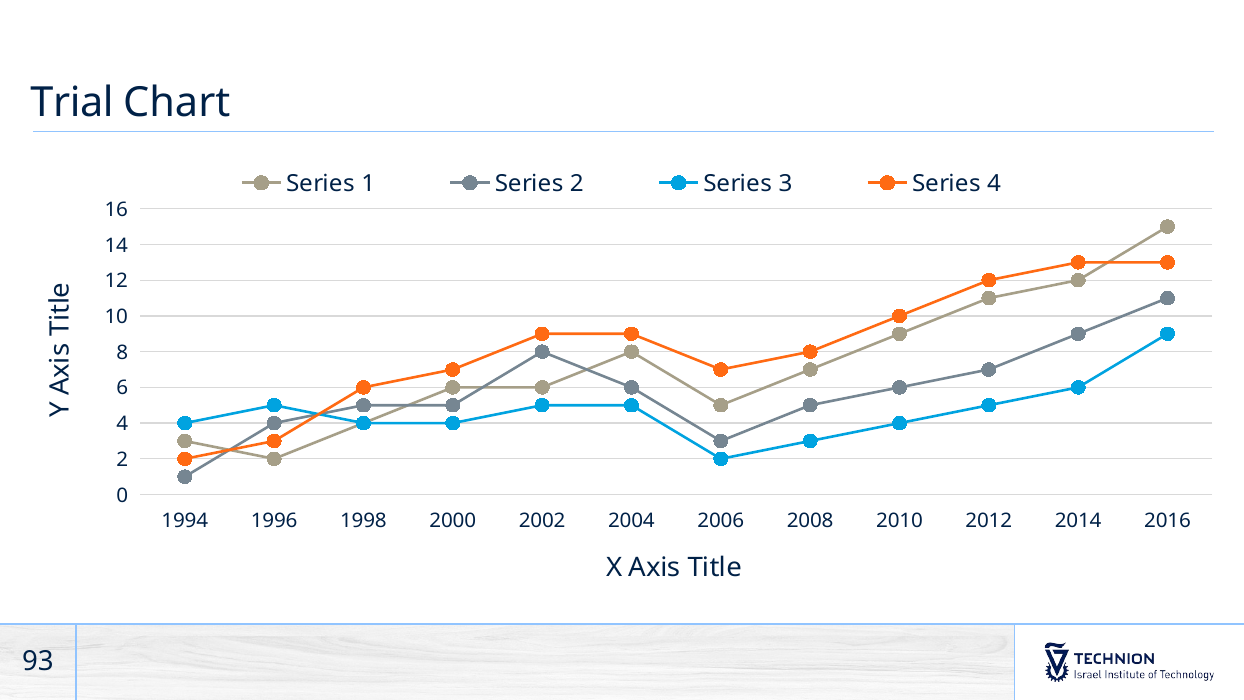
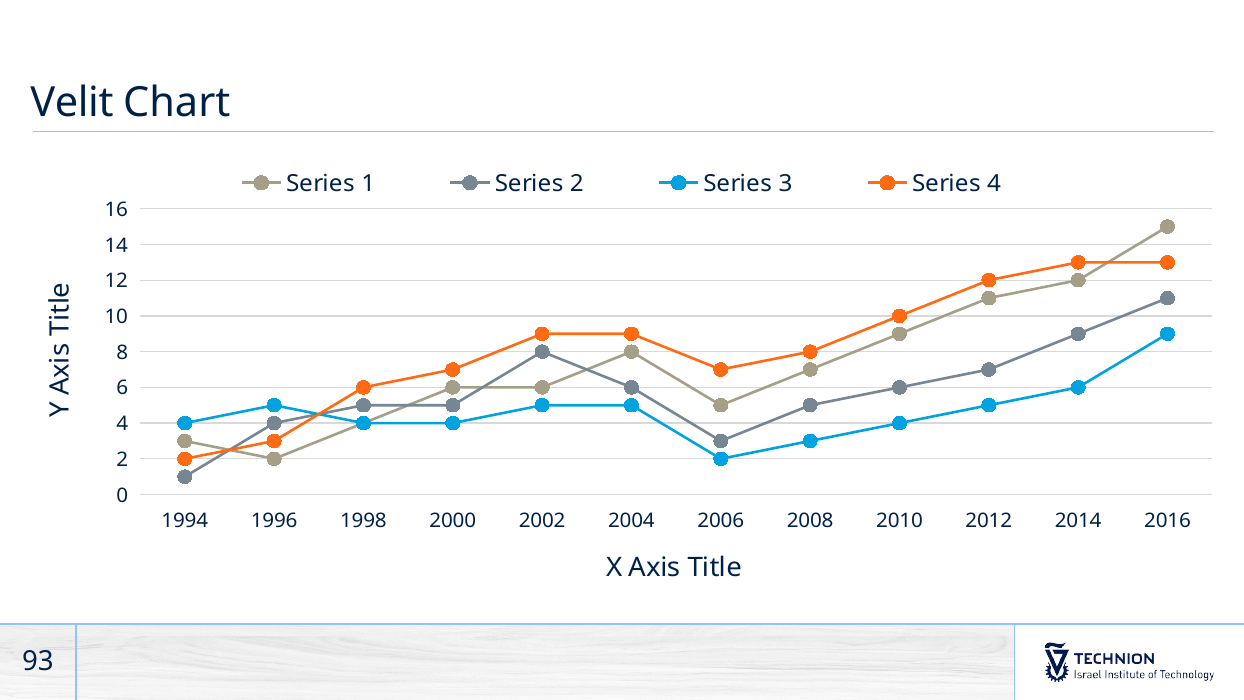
Trial: Trial -> Velit
